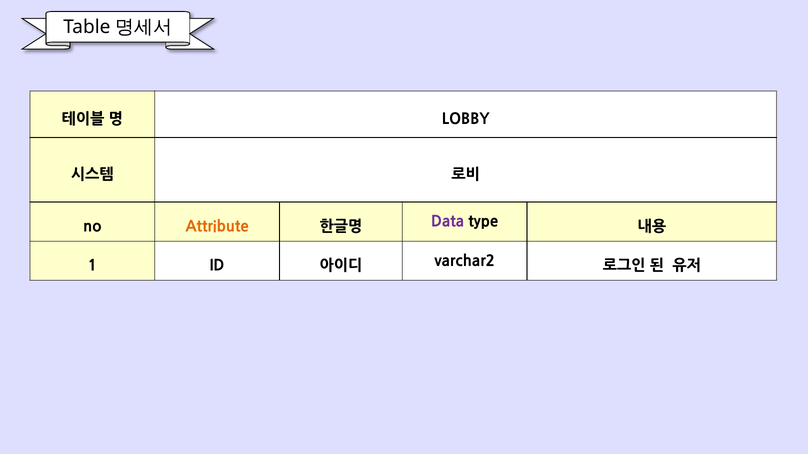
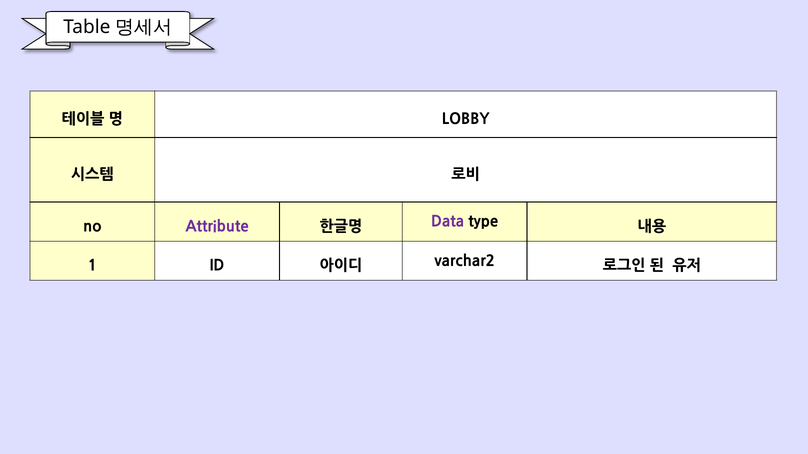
Attribute colour: orange -> purple
